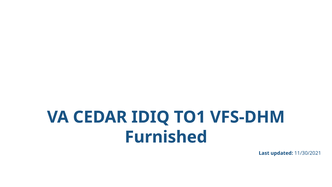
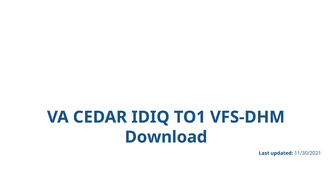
Furnished: Furnished -> Download
